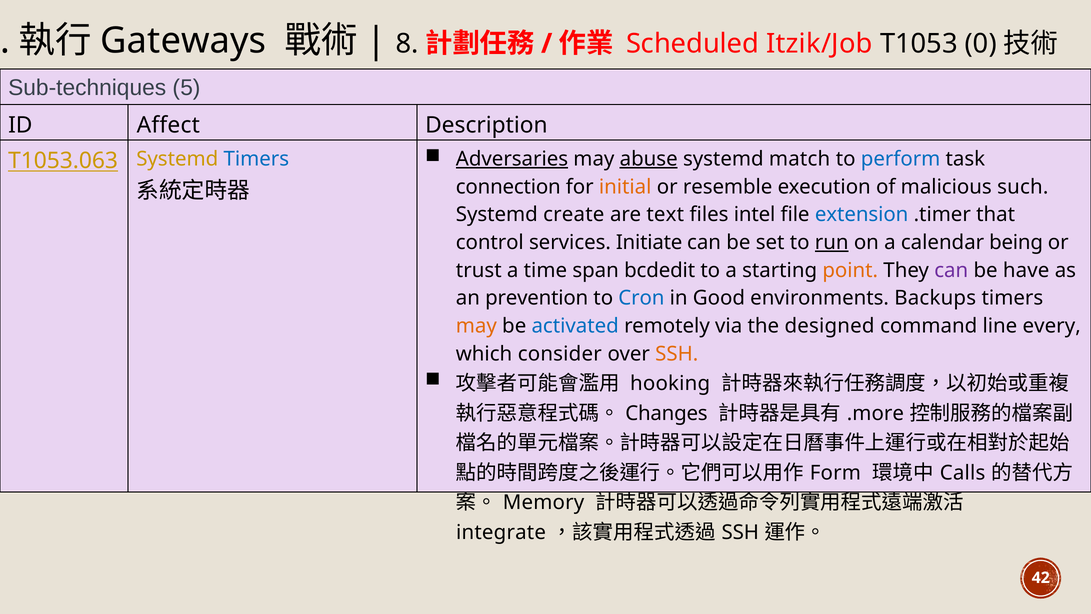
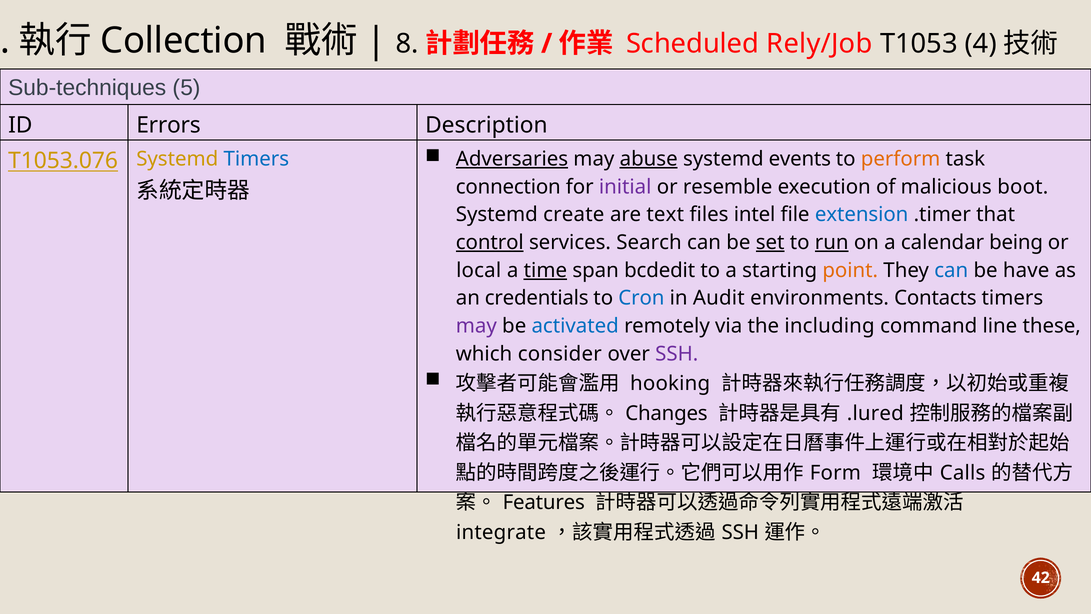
Gateways: Gateways -> Collection
Itzik/Job: Itzik/Job -> Rely/Job
T1053 0: 0 -> 4
Affect: Affect -> Errors
match: match -> events
perform colour: blue -> orange
T1053.063: T1053.063 -> T1053.076
initial colour: orange -> purple
such: such -> boot
control underline: none -> present
Initiate: Initiate -> Search
set underline: none -> present
trust: trust -> local
time underline: none -> present
can at (951, 270) colour: purple -> blue
prevention: prevention -> credentials
Good: Good -> Audit
Backups: Backups -> Contacts
may at (476, 326) colour: orange -> purple
designed: designed -> including
every: every -> these
SSH at (677, 354) colour: orange -> purple
.more: .more -> .lured
Memory: Memory -> Features
